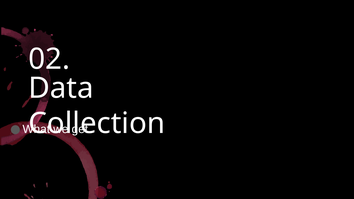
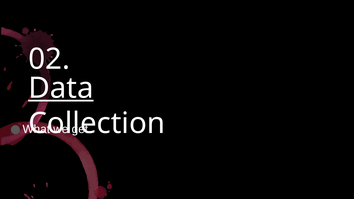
Data underline: none -> present
